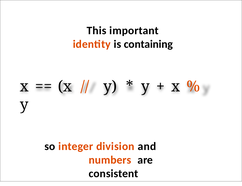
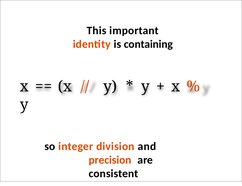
numbers: numbers -> precision
